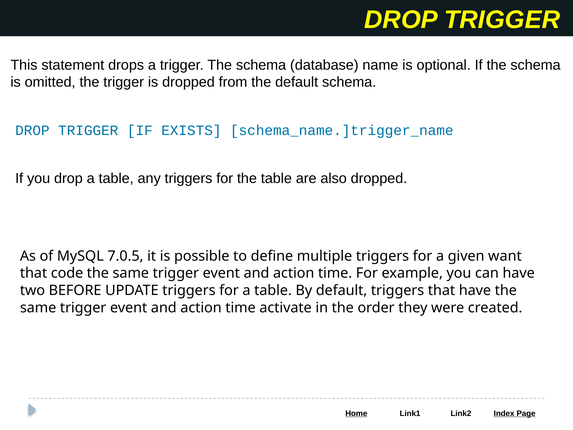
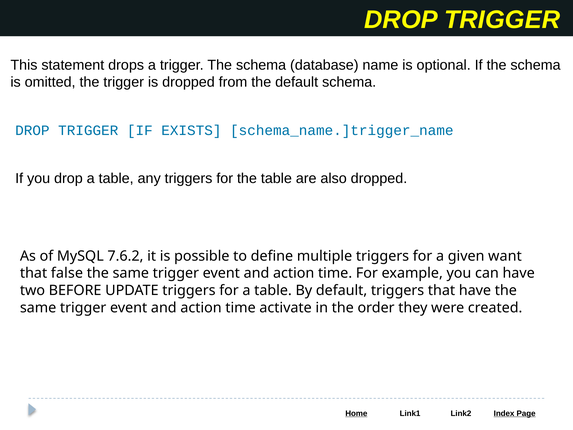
7.0.5: 7.0.5 -> 7.6.2
code: code -> false
